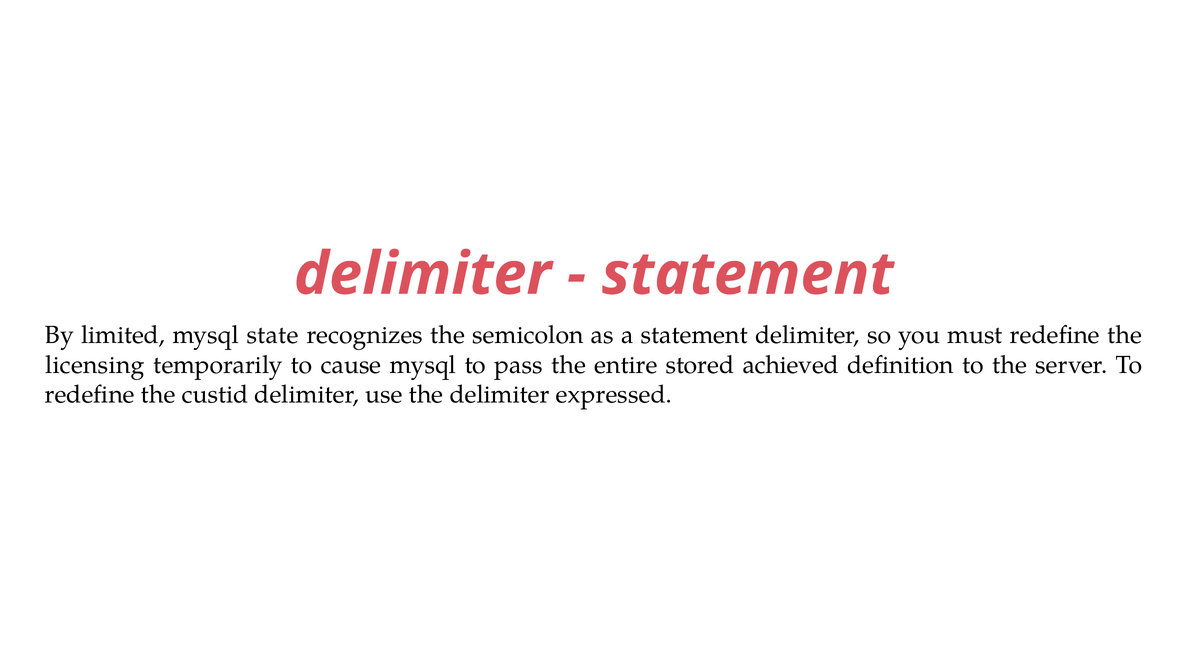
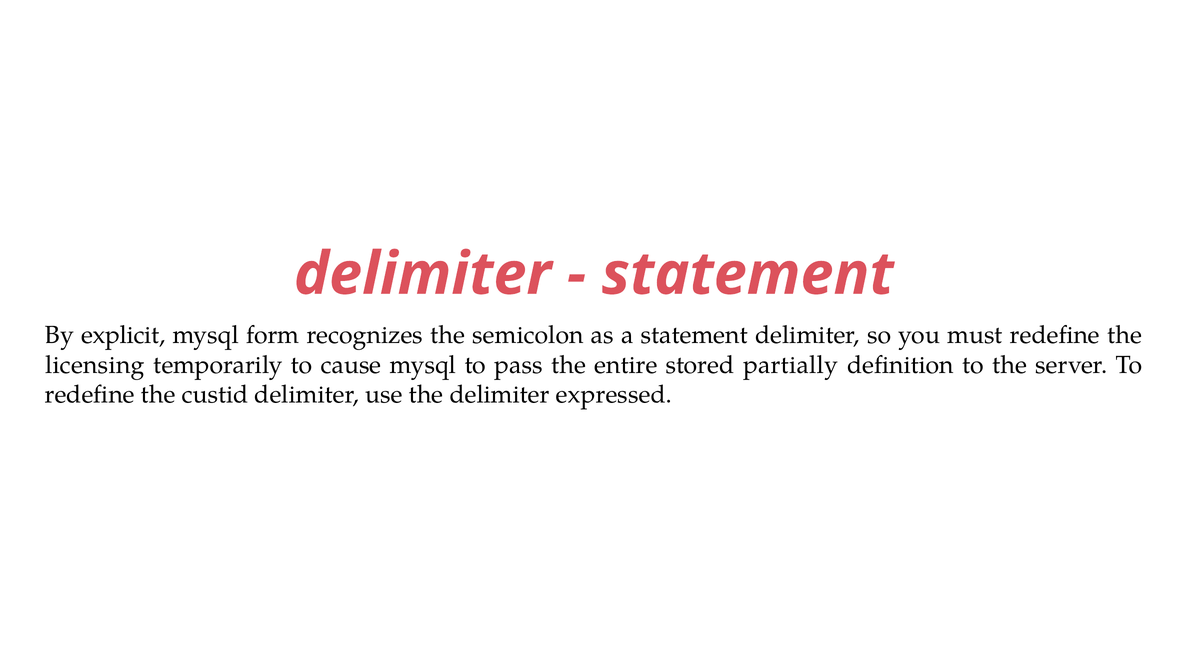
limited: limited -> explicit
state: state -> form
achieved: achieved -> partially
